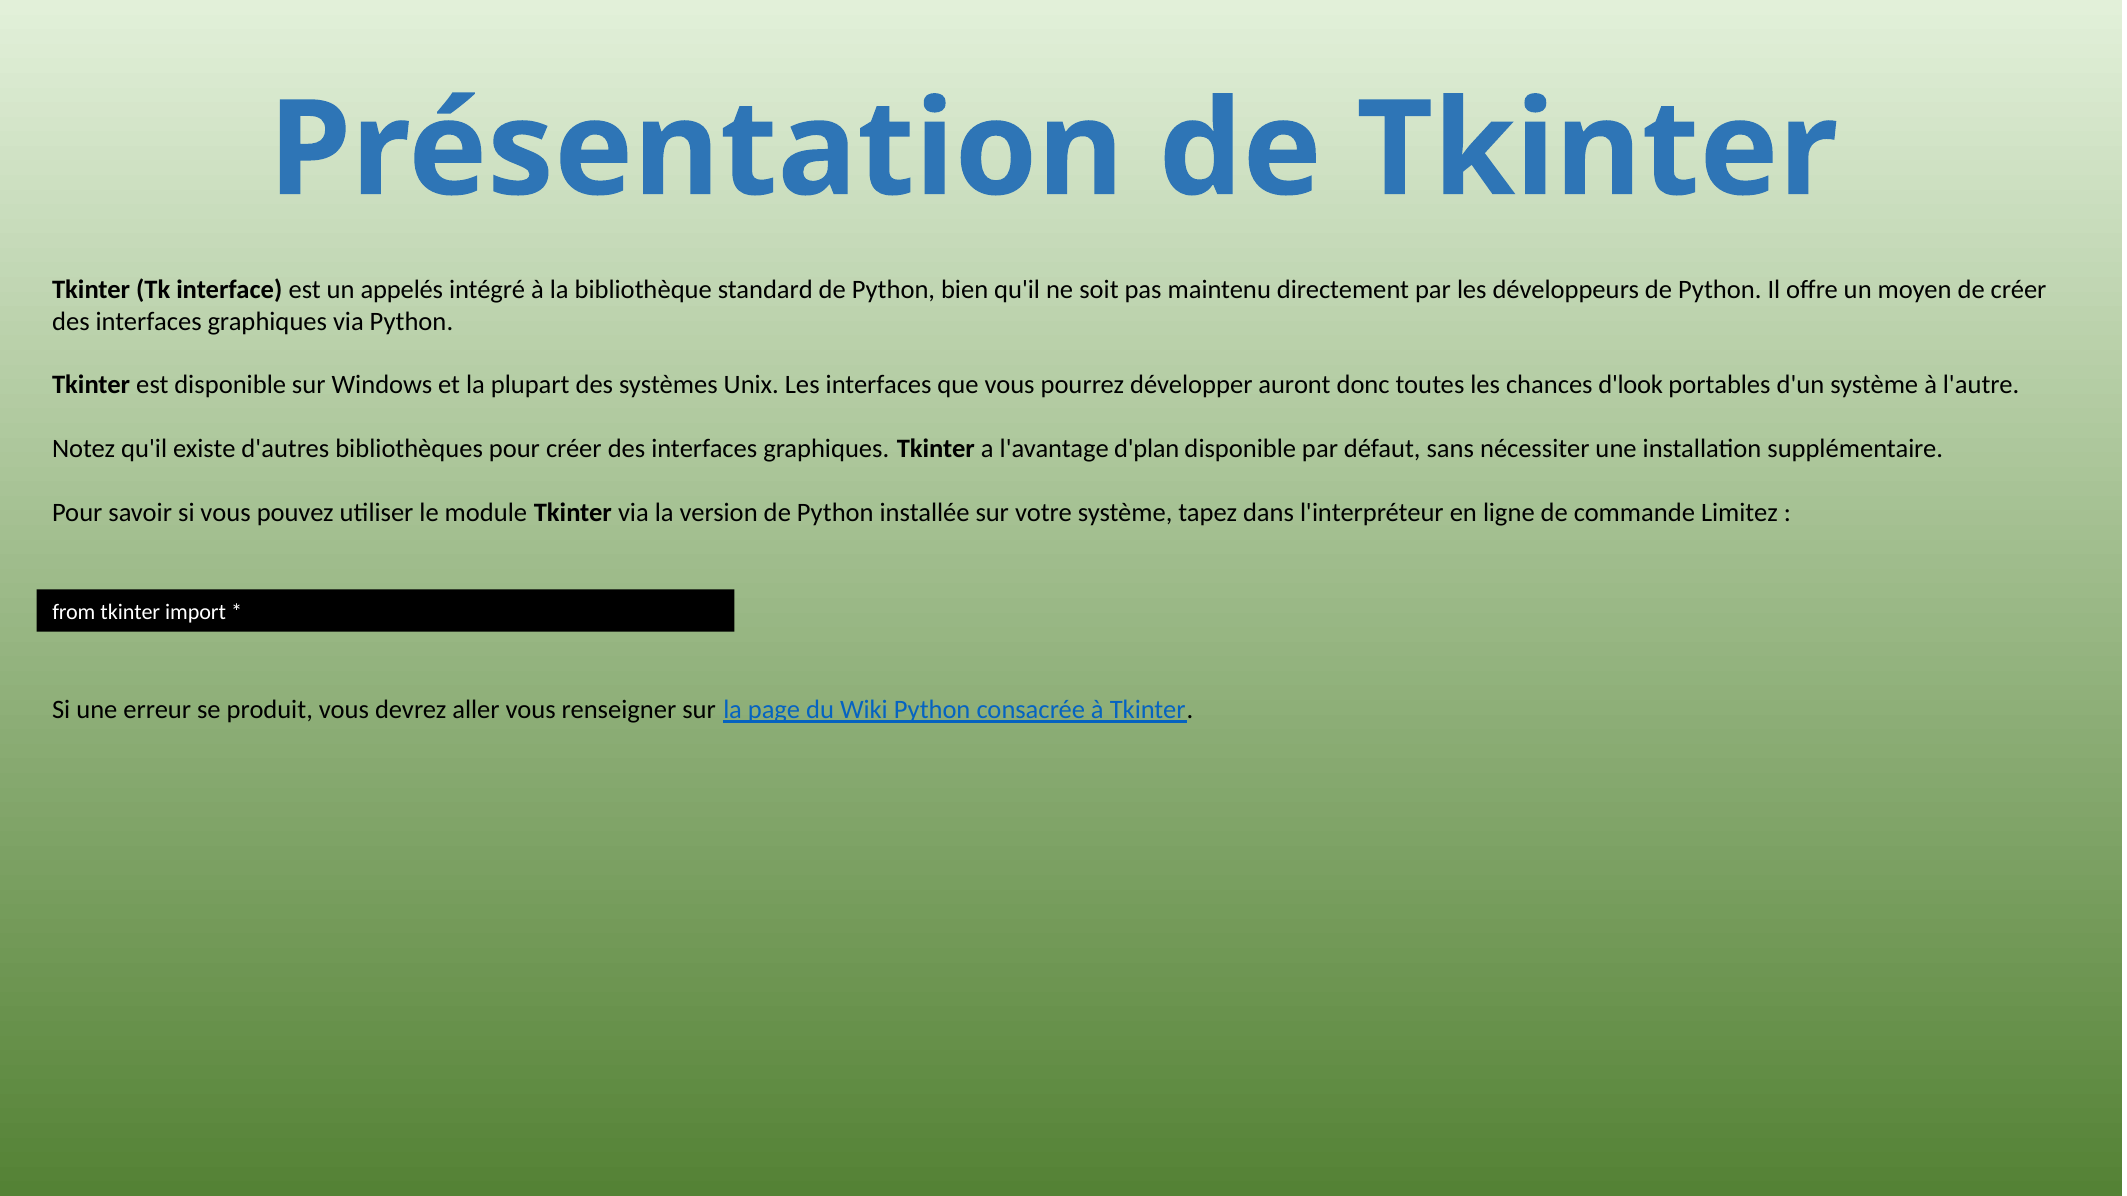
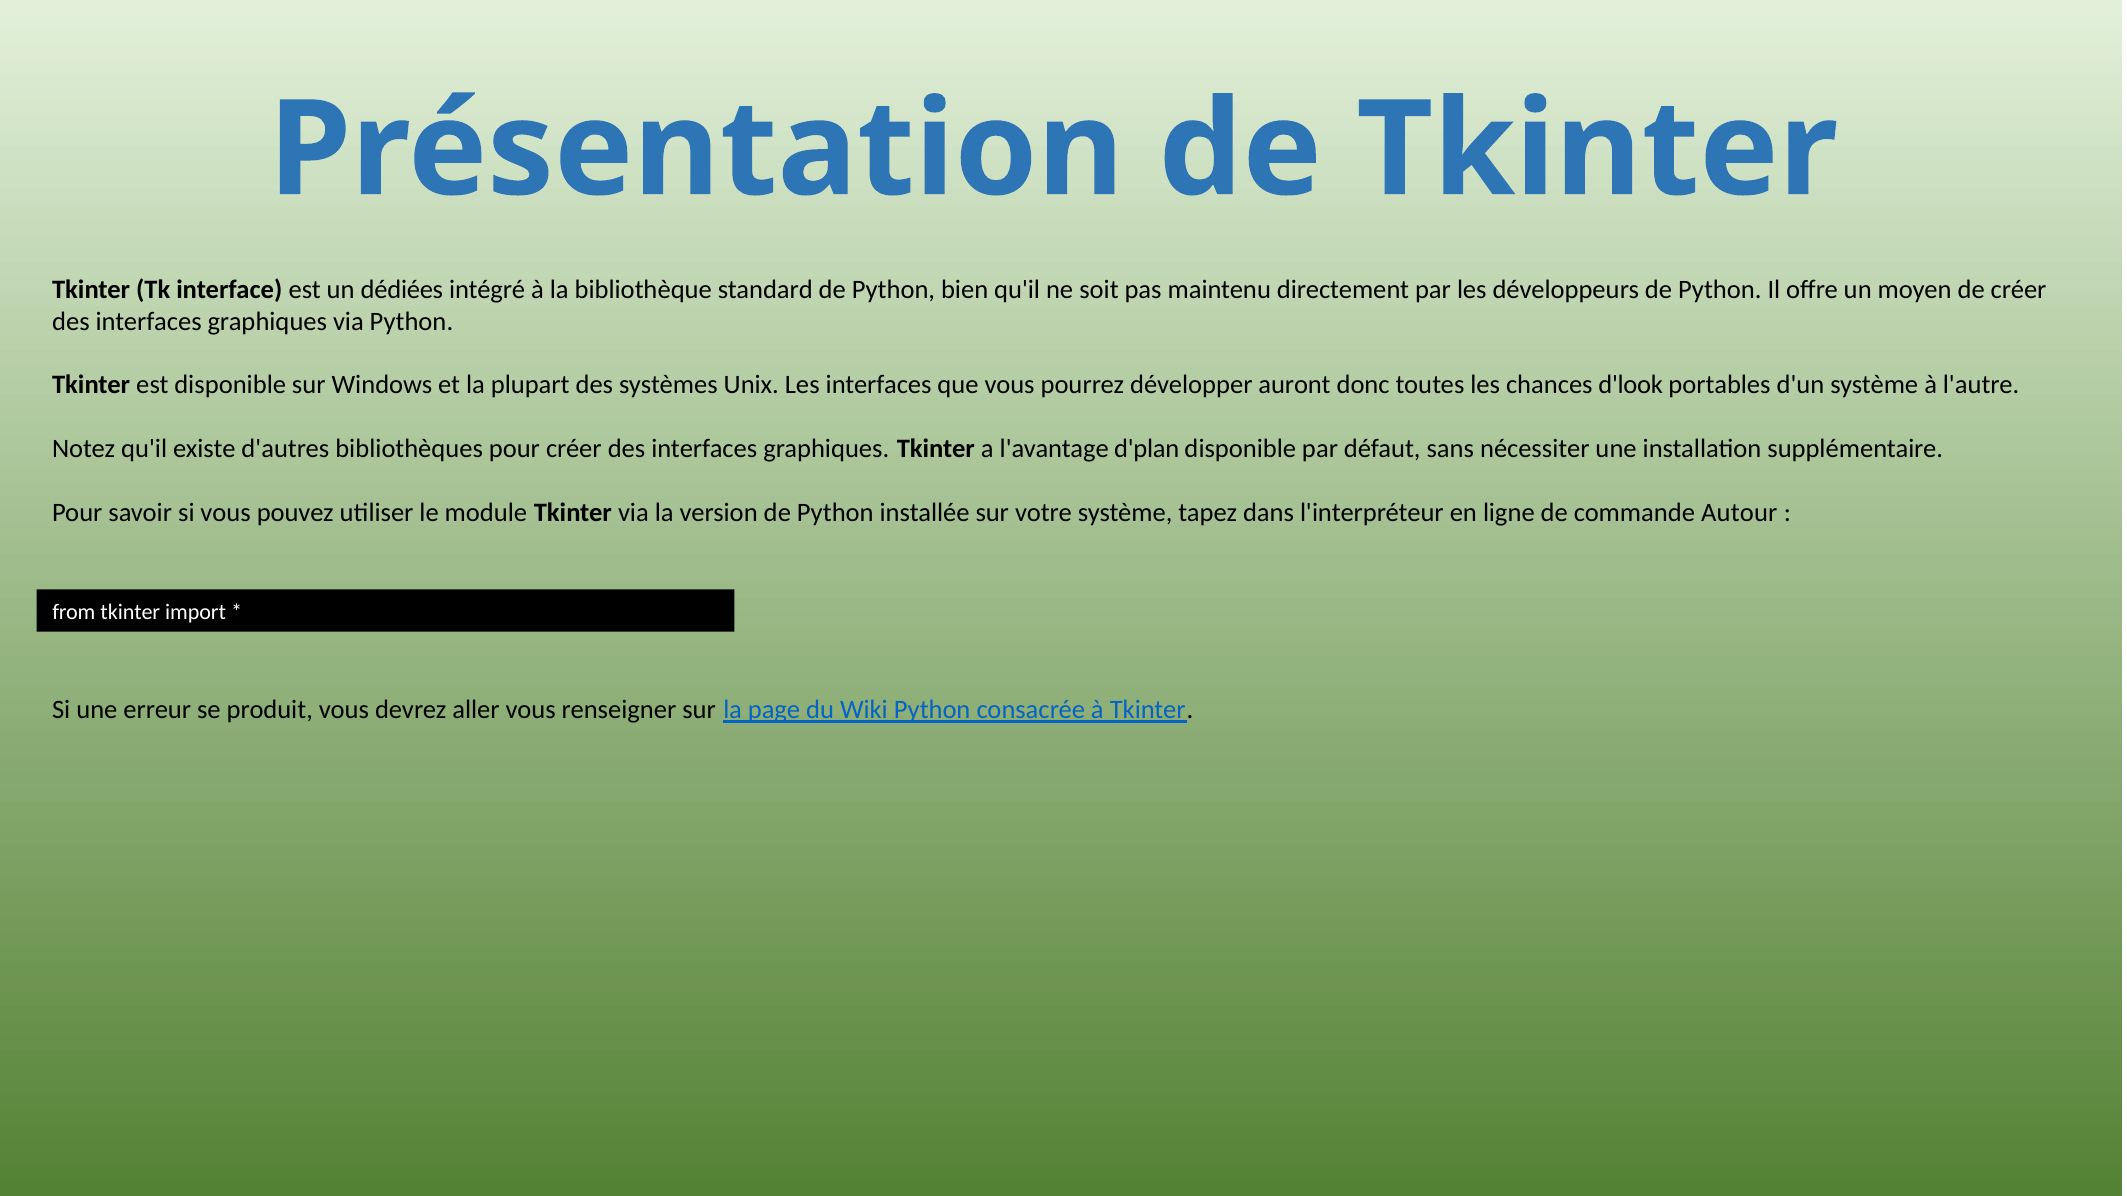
appelés: appelés -> dédiées
Limitez: Limitez -> Autour
